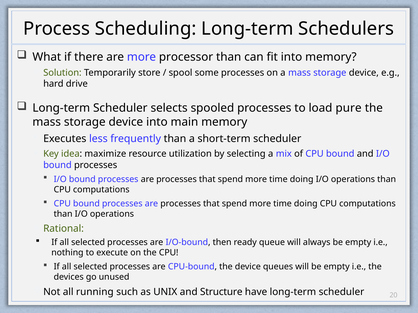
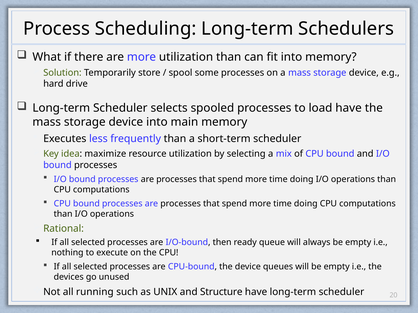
more processor: processor -> utilization
load pure: pure -> have
